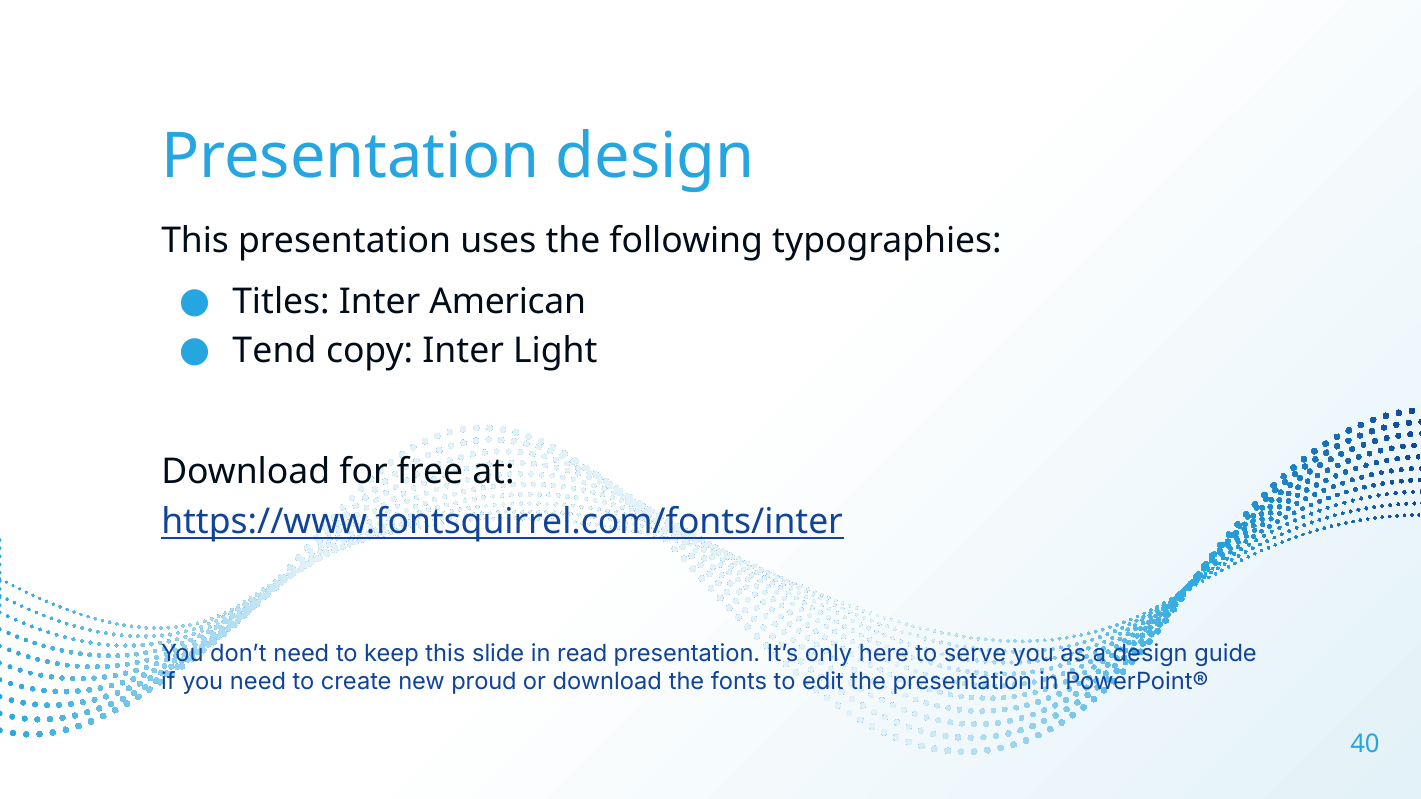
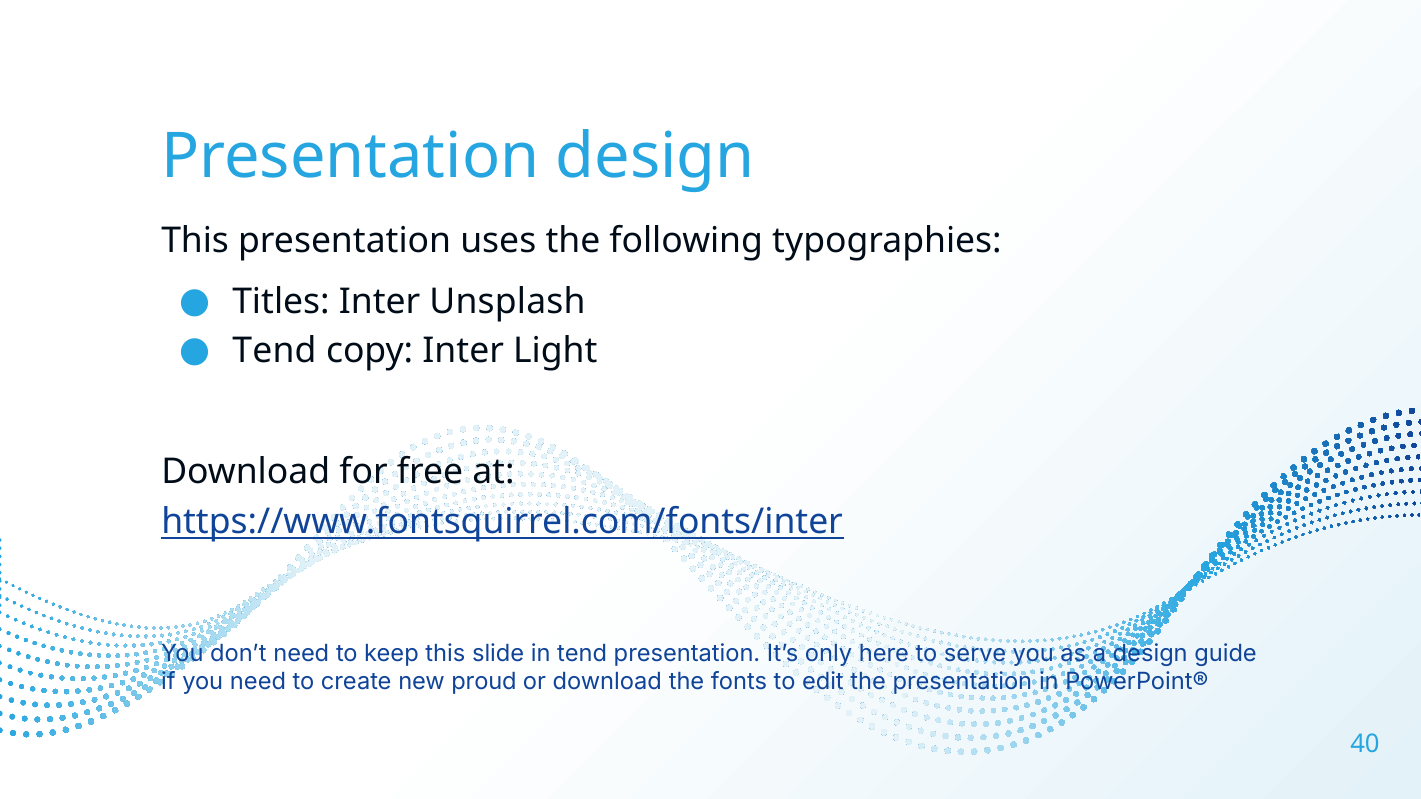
American: American -> Unsplash
in read: read -> tend
